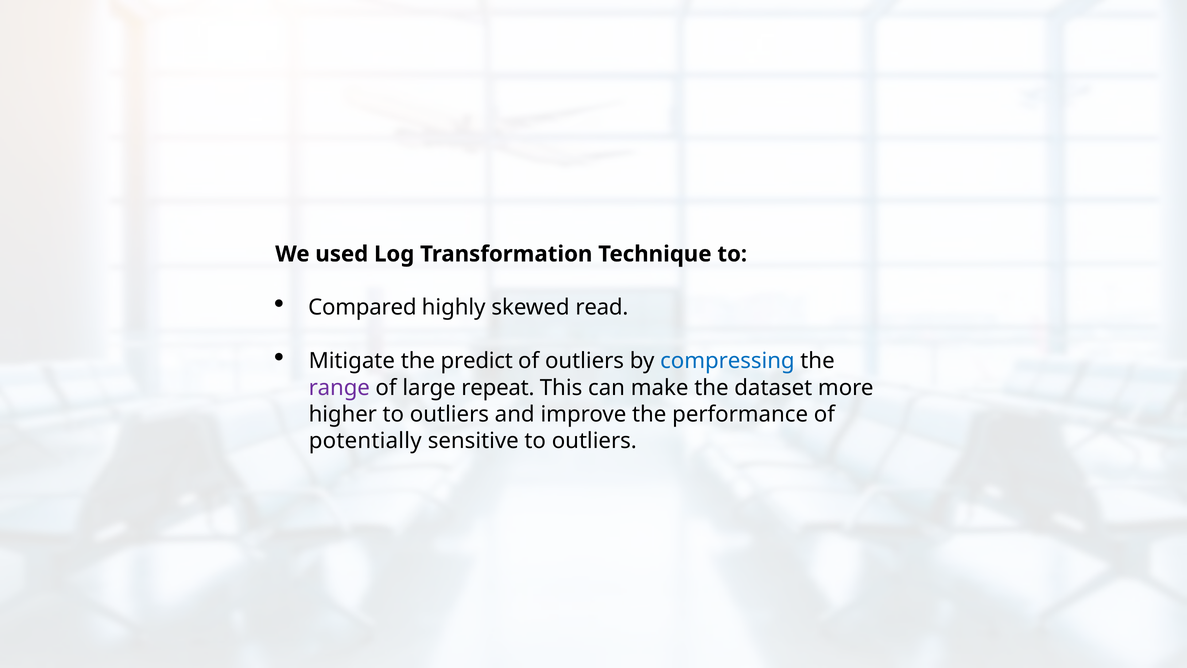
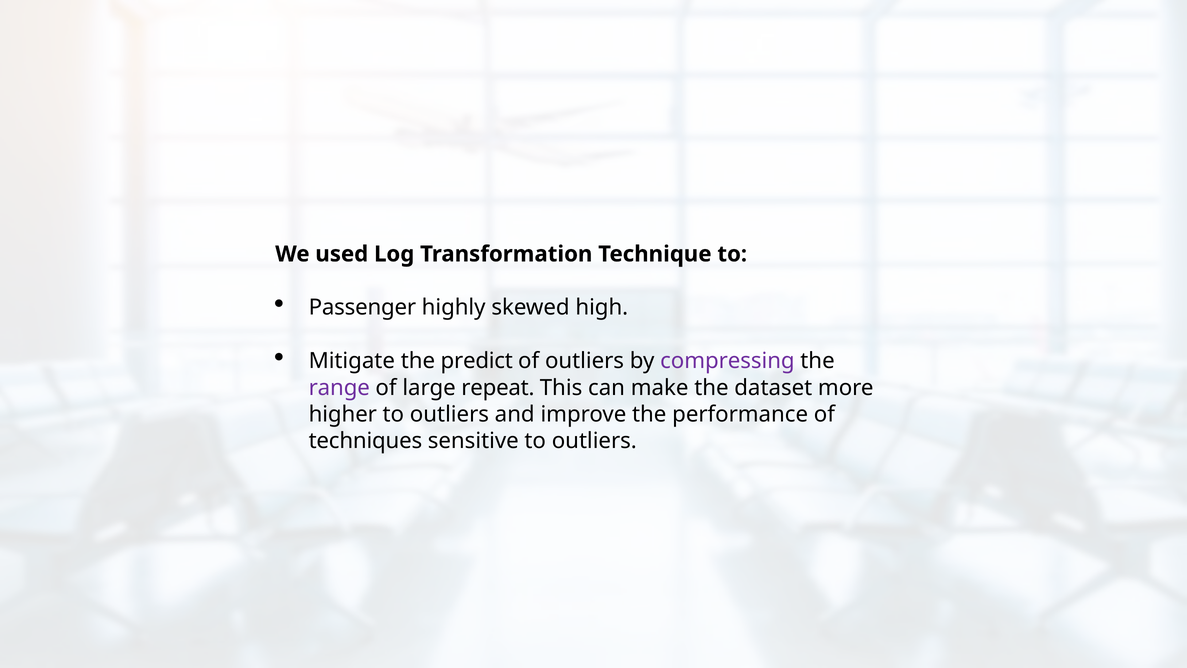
Compared: Compared -> Passenger
read: read -> high
compressing colour: blue -> purple
potentially: potentially -> techniques
